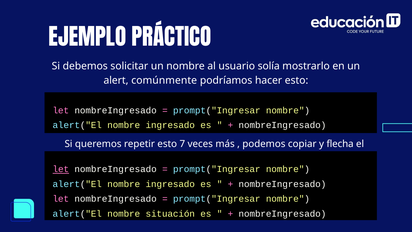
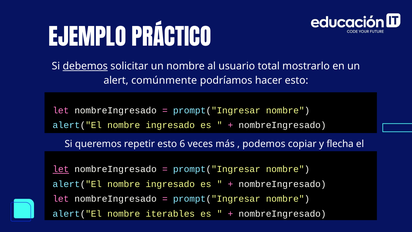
debemos underline: none -> present
solía: solía -> total
7: 7 -> 6
situación: situación -> iterables
